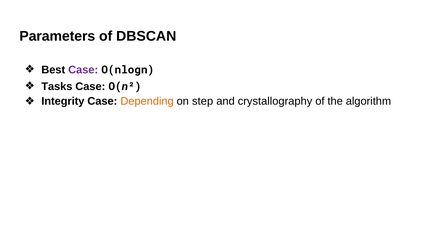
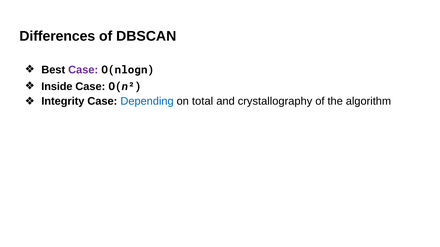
Parameters: Parameters -> Differences
Tasks: Tasks -> Inside
Depending colour: orange -> blue
step: step -> total
